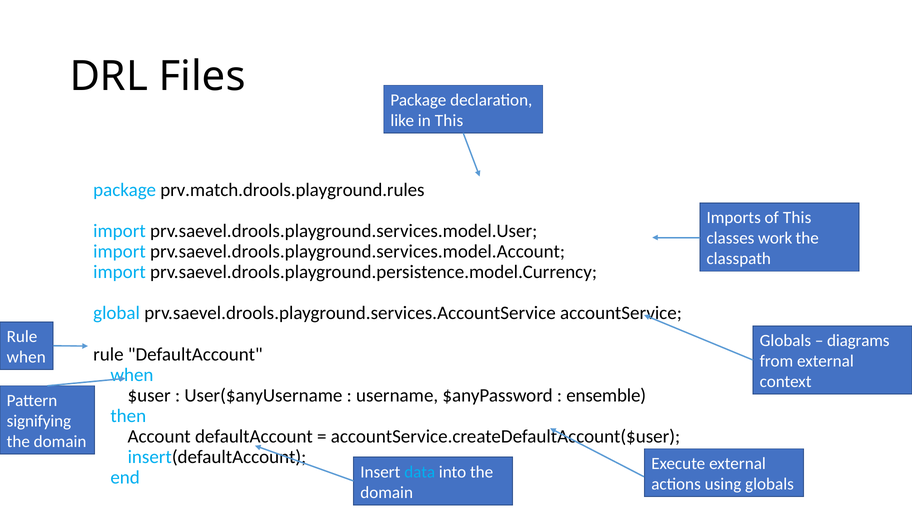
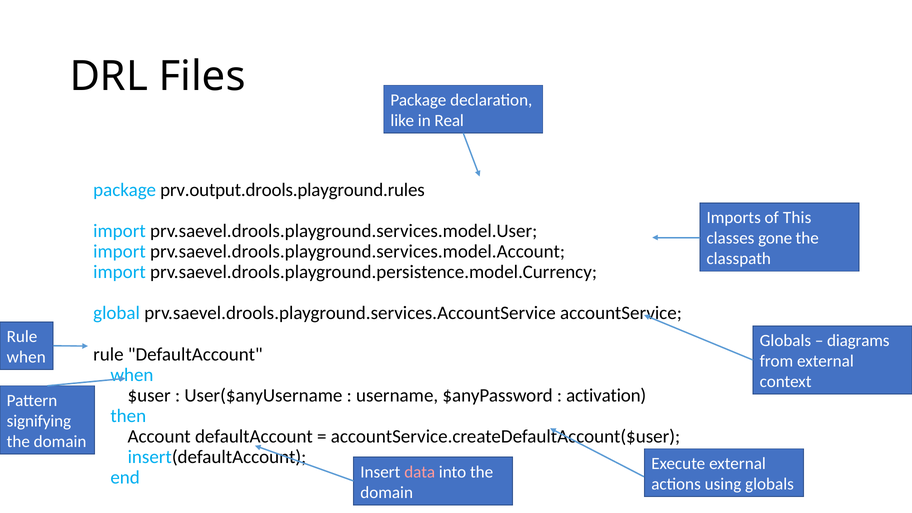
in This: This -> Real
prv.match.drools.playground.rules: prv.match.drools.playground.rules -> prv.output.drools.playground.rules
work: work -> gone
ensemble: ensemble -> activation
data colour: light blue -> pink
